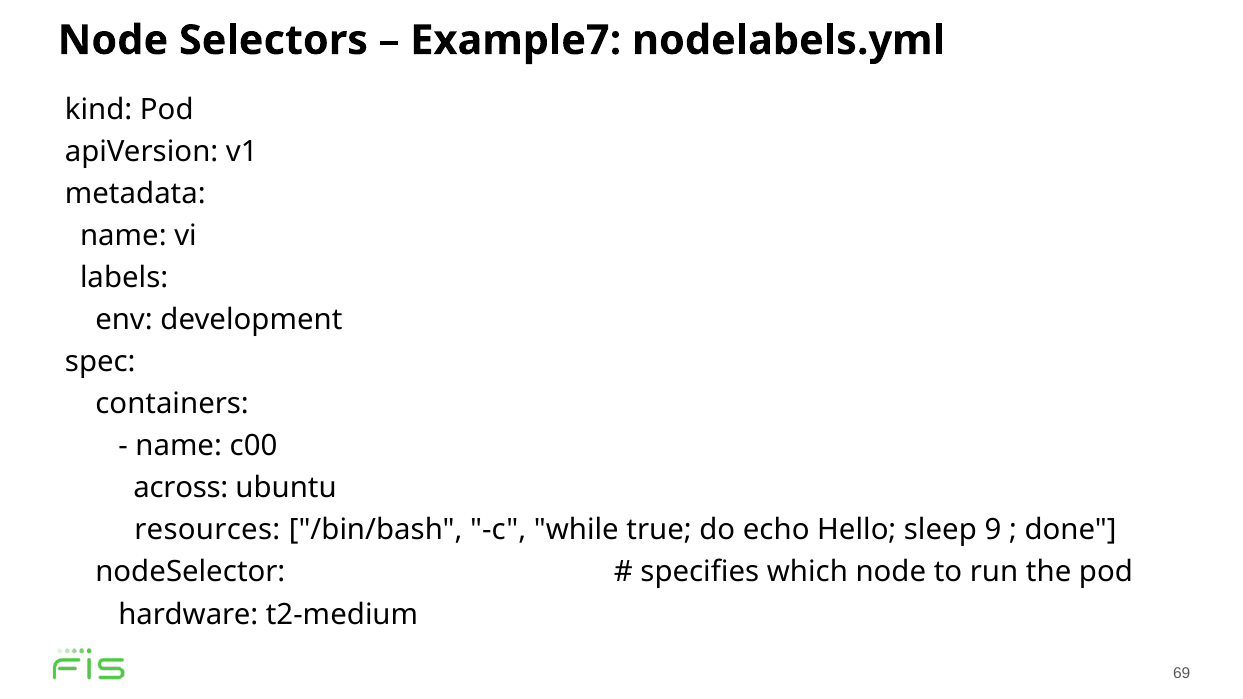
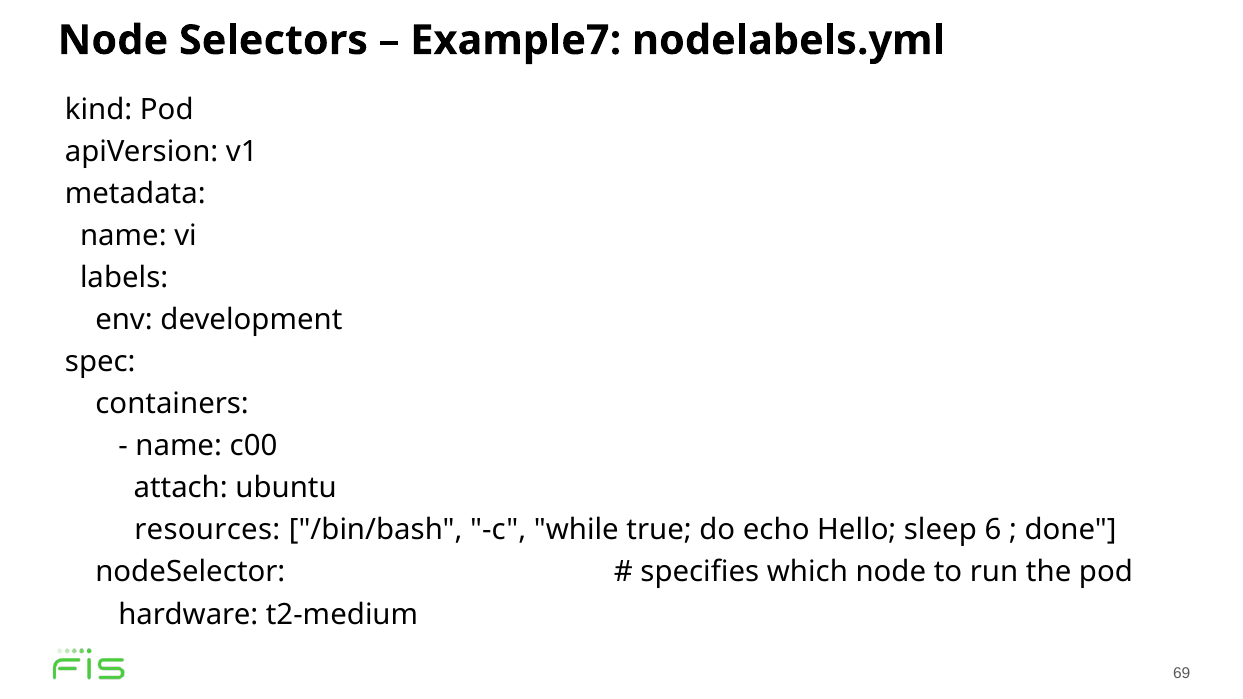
across: across -> attach
9: 9 -> 6
